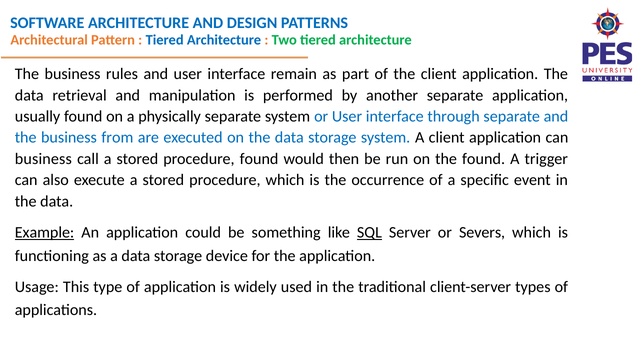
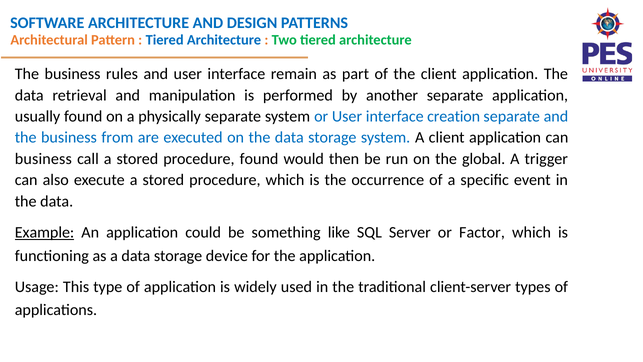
through: through -> creation
the found: found -> global
SQL underline: present -> none
Severs: Severs -> Factor
